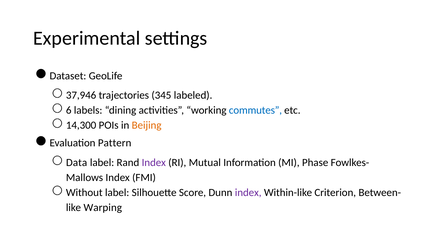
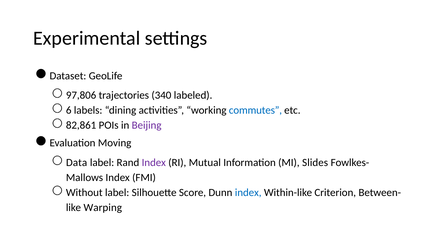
37,946: 37,946 -> 97,806
345: 345 -> 340
14,300: 14,300 -> 82,861
Beijing colour: orange -> purple
Pattern: Pattern -> Moving
Phase: Phase -> Slides
index at (248, 193) colour: purple -> blue
